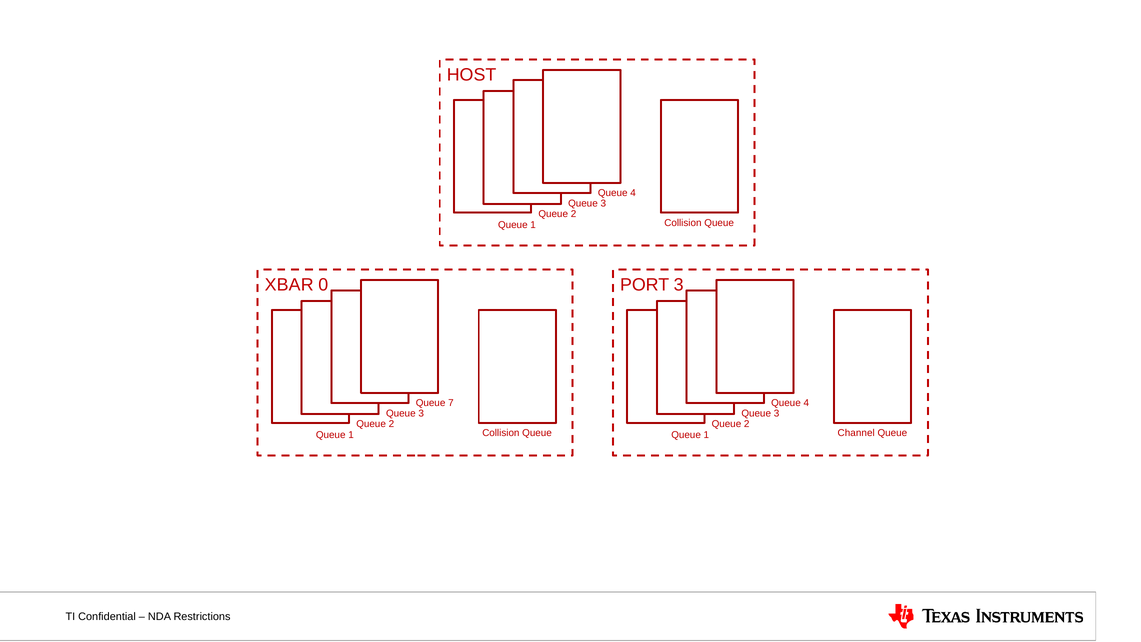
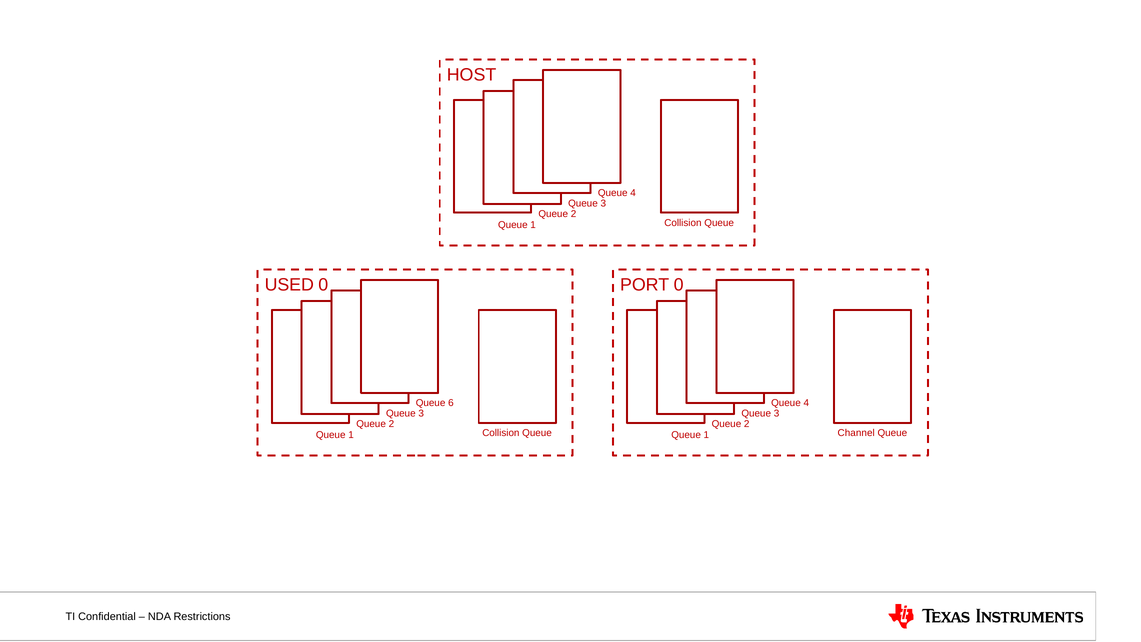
XBAR: XBAR -> USED
PORT 3: 3 -> 0
7: 7 -> 6
